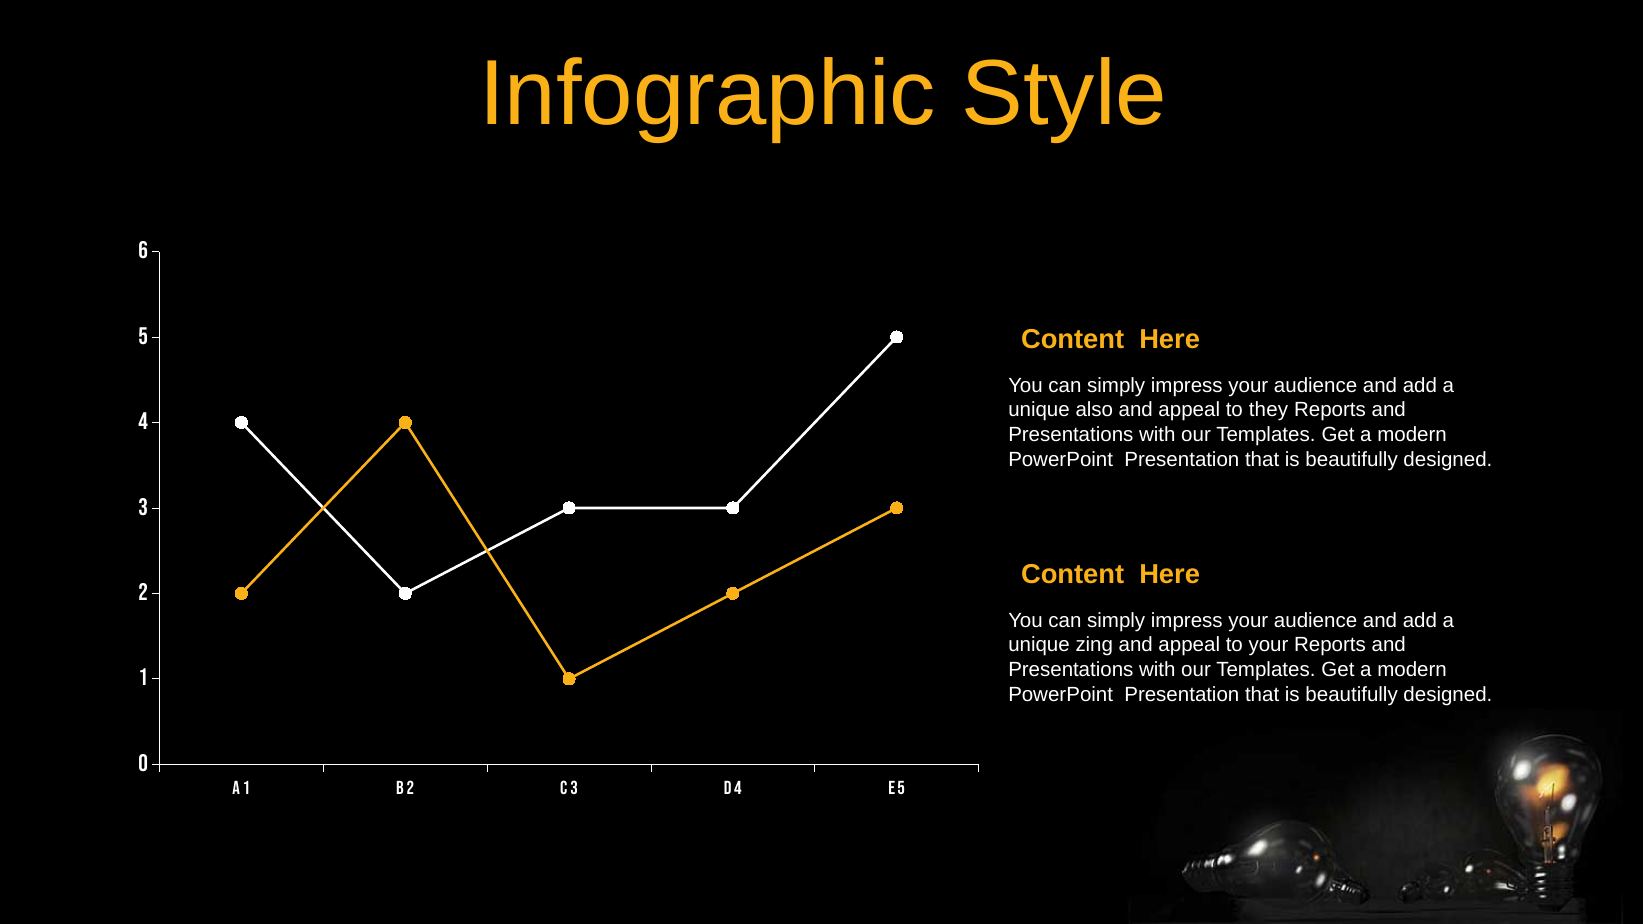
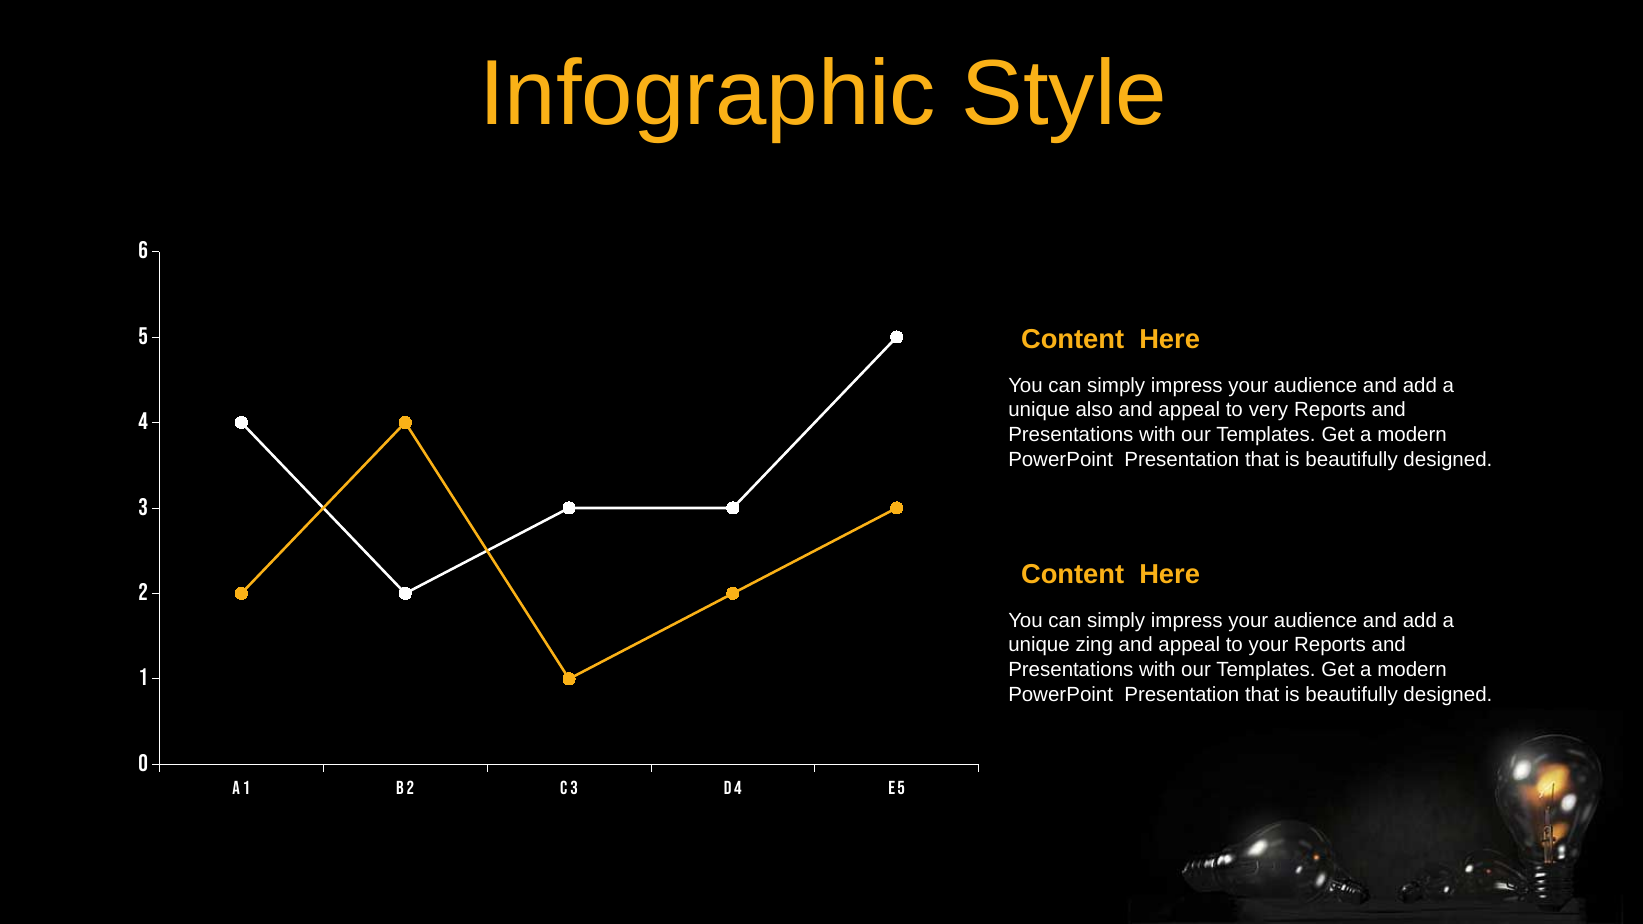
they: they -> very
